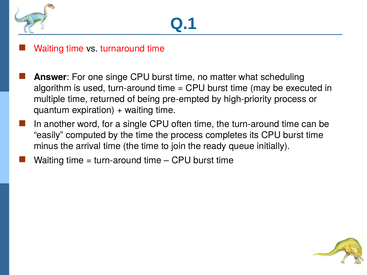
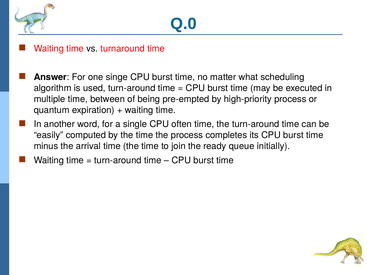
Q.1: Q.1 -> Q.0
returned: returned -> between
